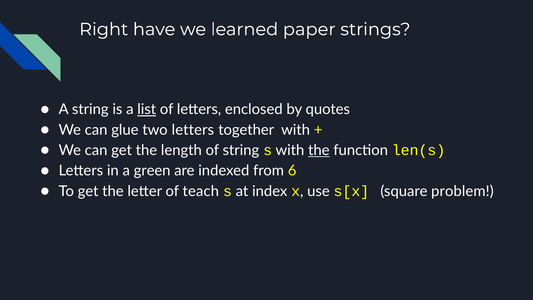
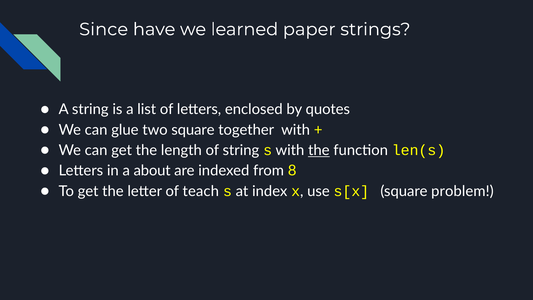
Right: Right -> Since
list underline: present -> none
two letters: letters -> square
green: green -> about
6: 6 -> 8
